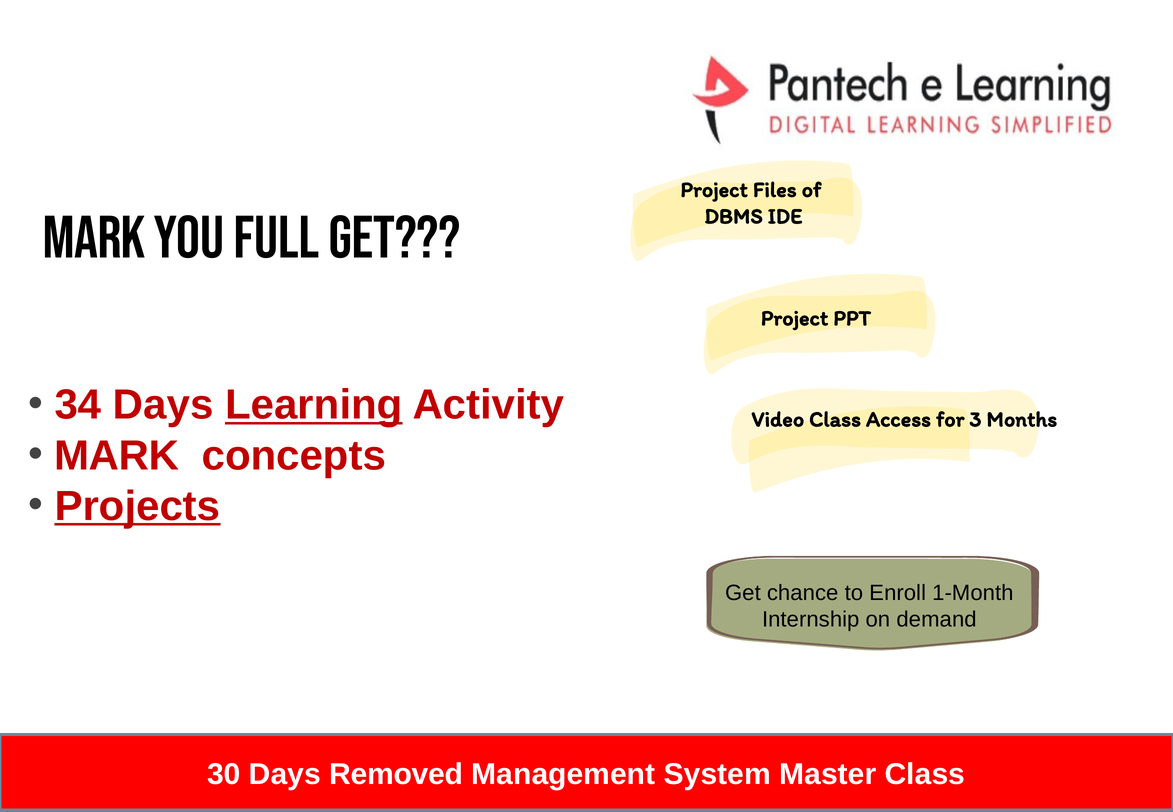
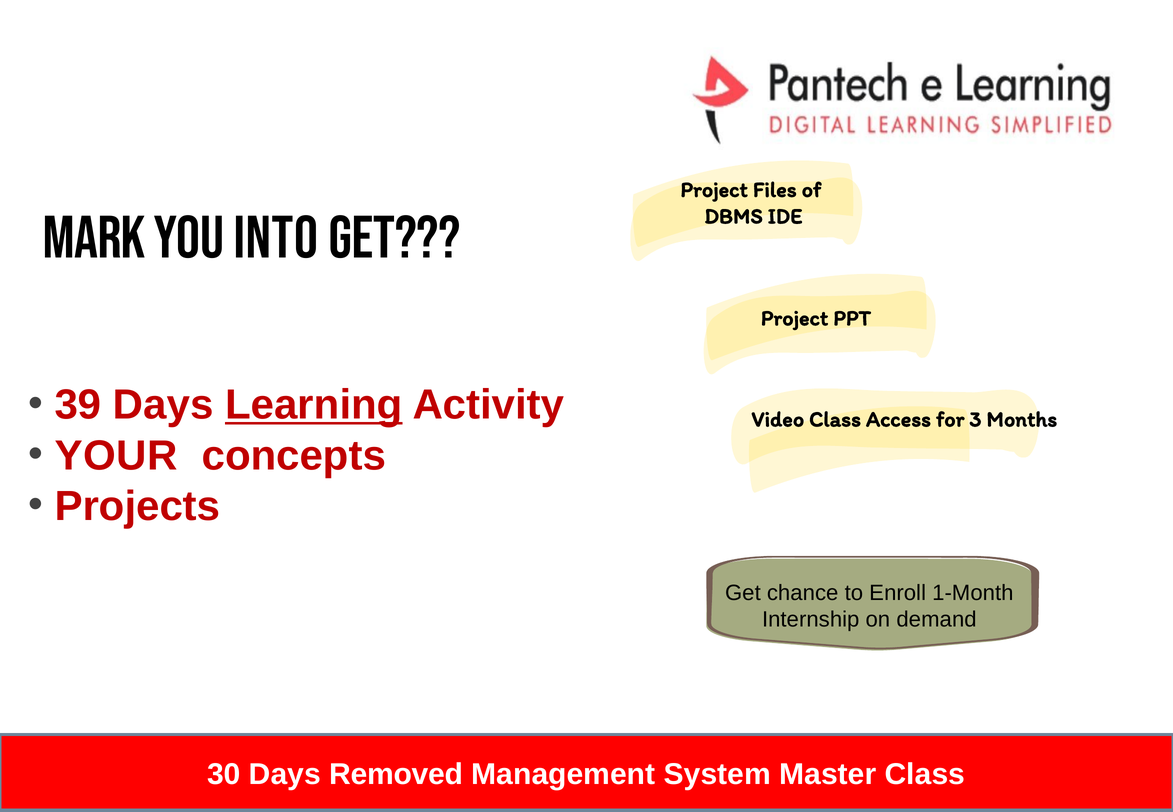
You Full: Full -> Into
34: 34 -> 39
MARK at (117, 456): MARK -> YOUR
Projects underline: present -> none
